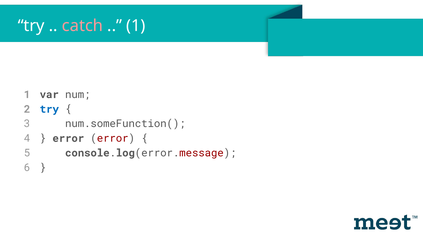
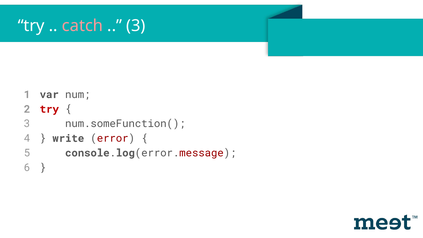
1 at (136, 26): 1 -> 3
try at (49, 109) colour: blue -> red
error at (68, 138): error -> write
